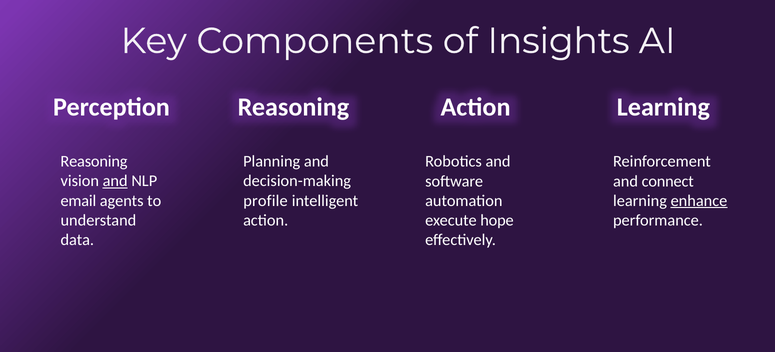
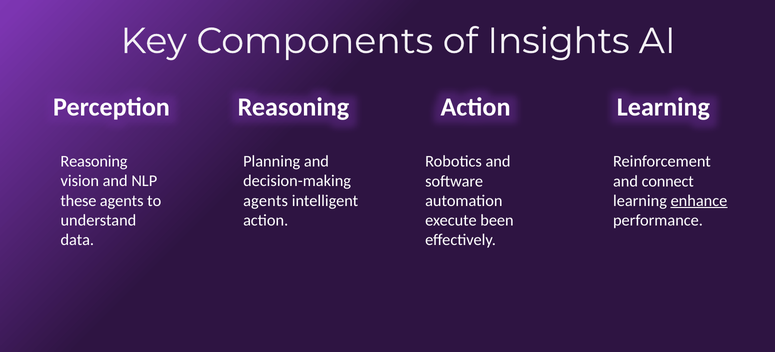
and at (115, 181) underline: present -> none
email: email -> these
profile at (266, 201): profile -> agents
hope: hope -> been
